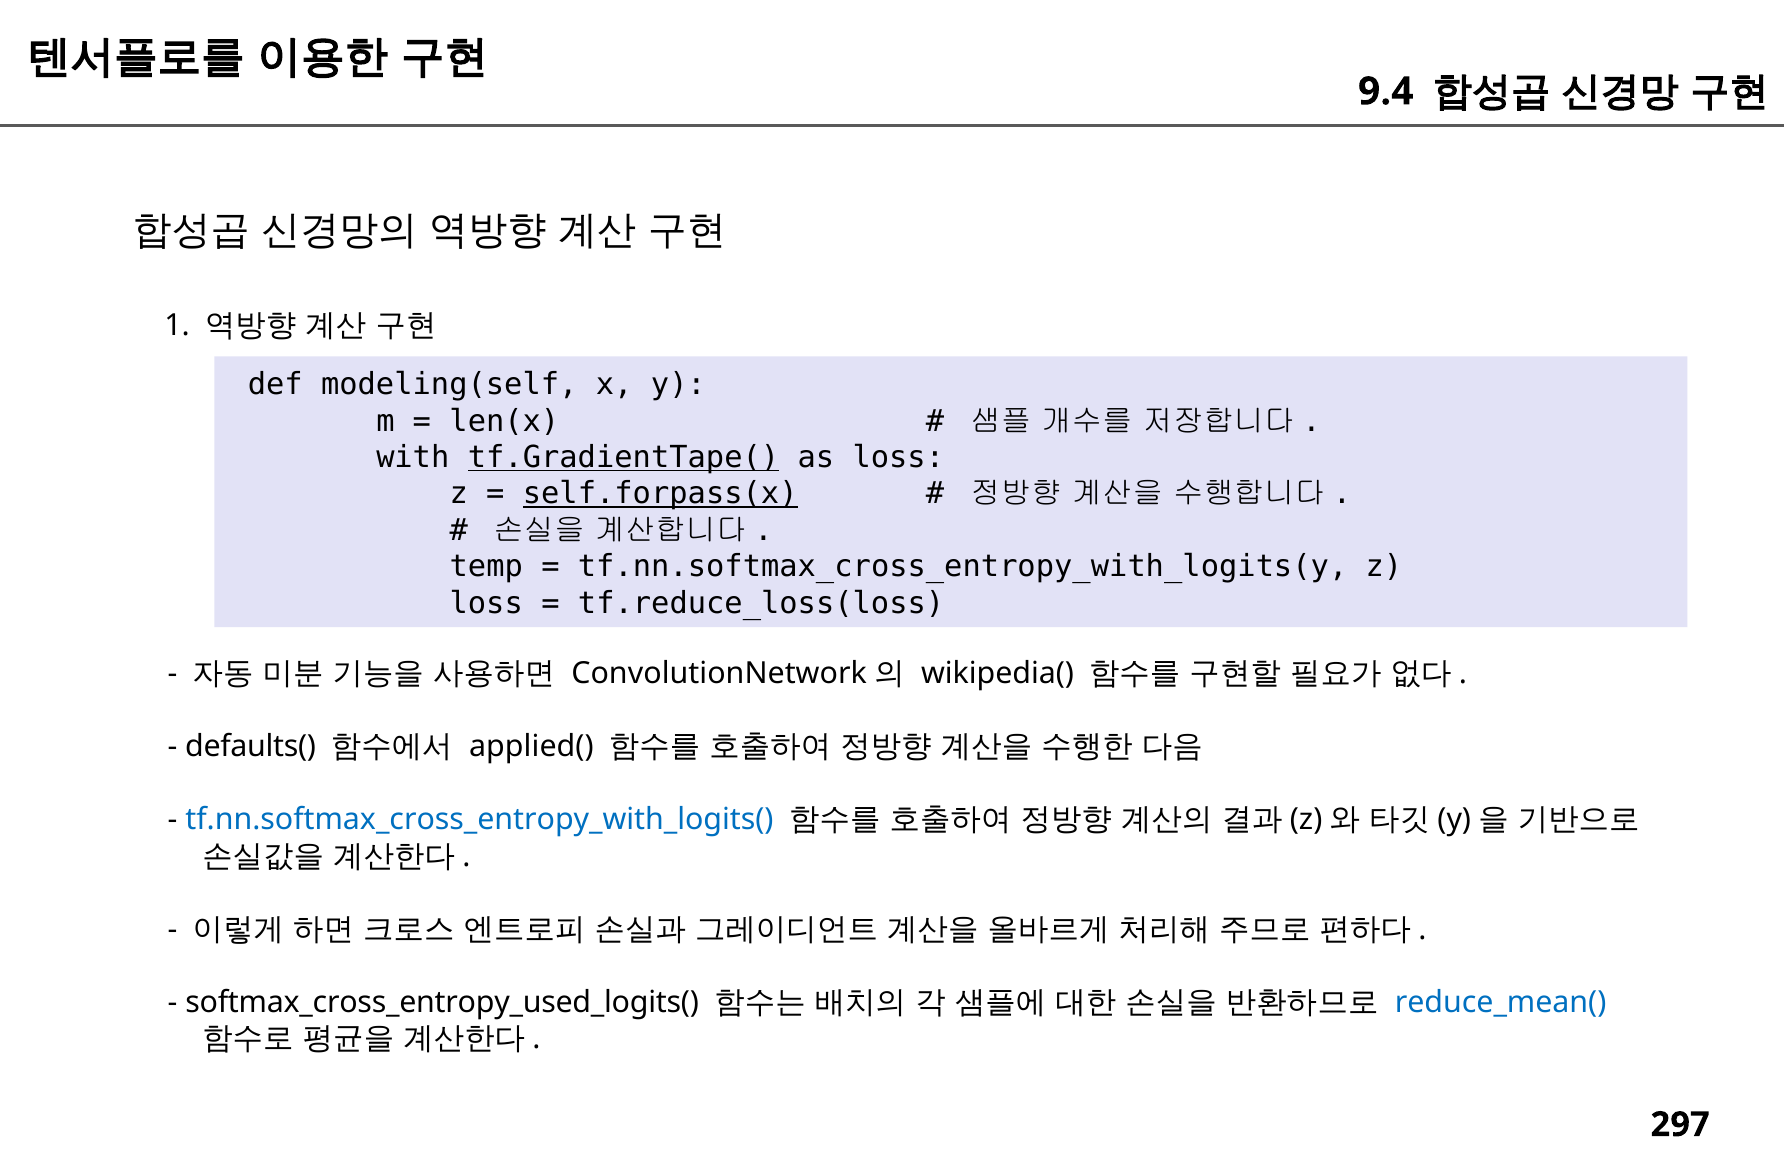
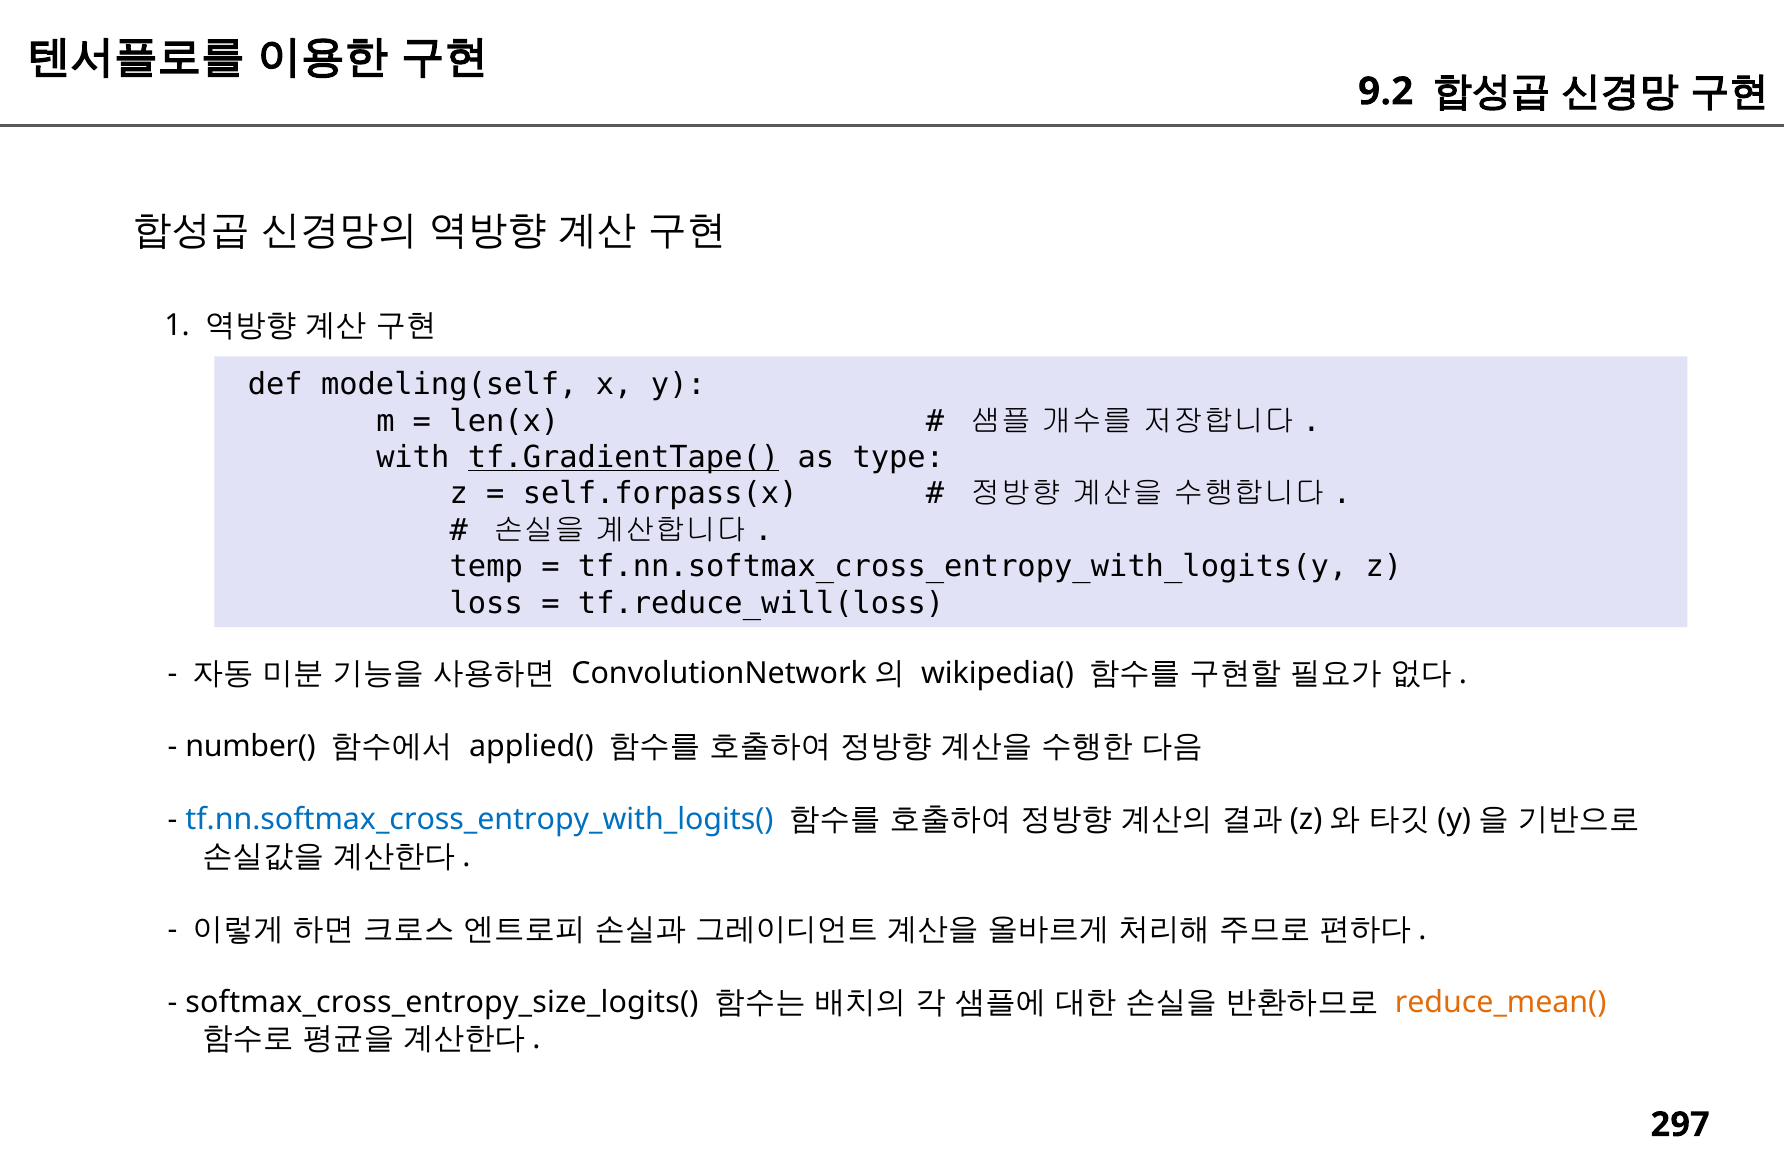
9.4: 9.4 -> 9.2
as loss: loss -> type
self.forpass(x underline: present -> none
tf.reduce_loss(loss: tf.reduce_loss(loss -> tf.reduce_will(loss
defaults(: defaults( -> number(
softmax_cross_entropy_used_logits(: softmax_cross_entropy_used_logits( -> softmax_cross_entropy_size_logits(
reduce_mean( colour: blue -> orange
